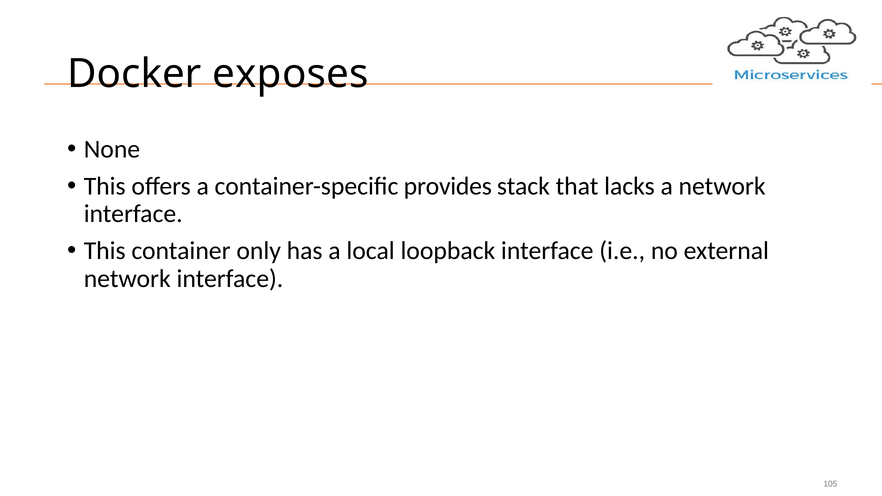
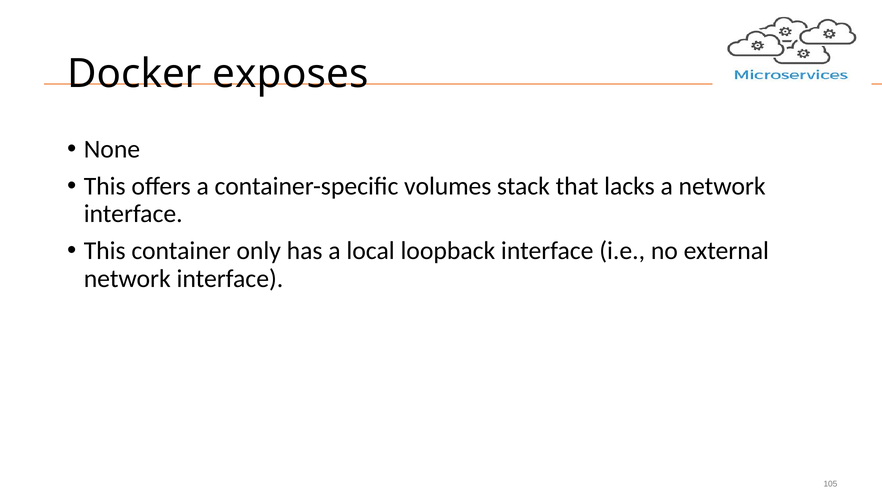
provides: provides -> volumes
